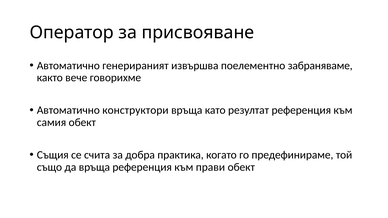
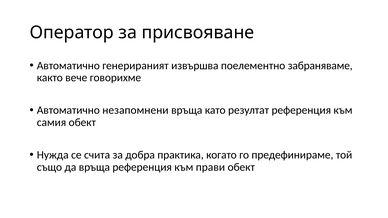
конструктори: конструктори -> незапомнени
Същия: Същия -> Нужда
